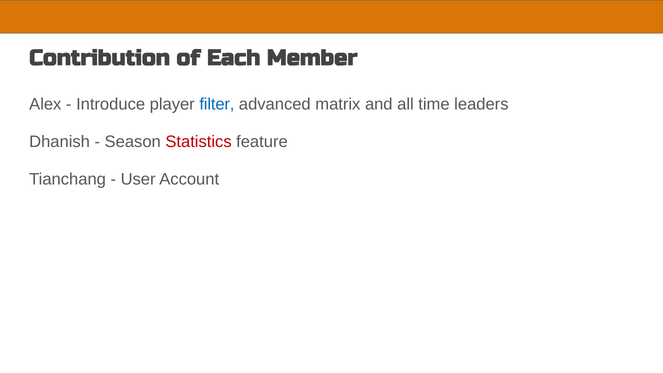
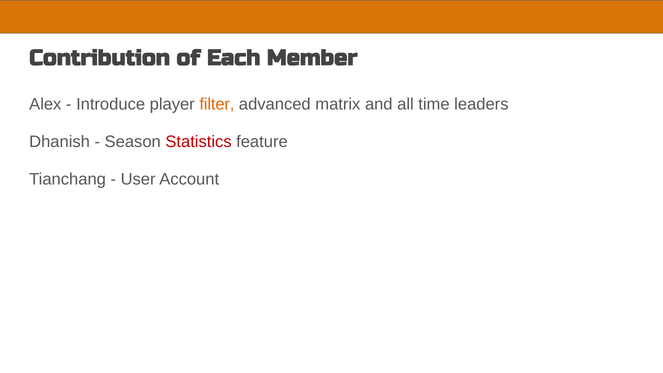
filter colour: blue -> orange
